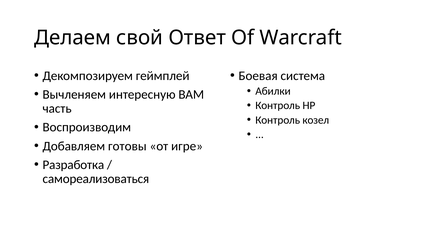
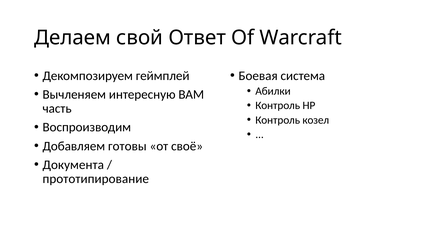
игре: игре -> своё
Разработка: Разработка -> Документа
самореализоваться: самореализоваться -> прототипирование
